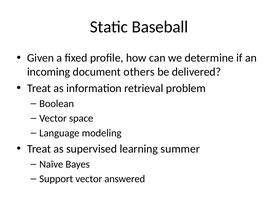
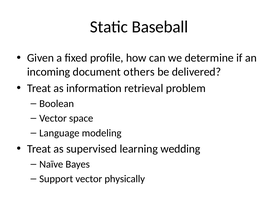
summer: summer -> wedding
answered: answered -> physically
